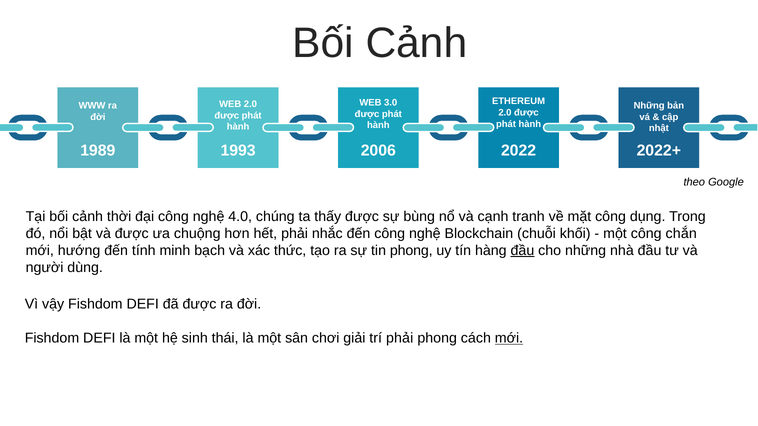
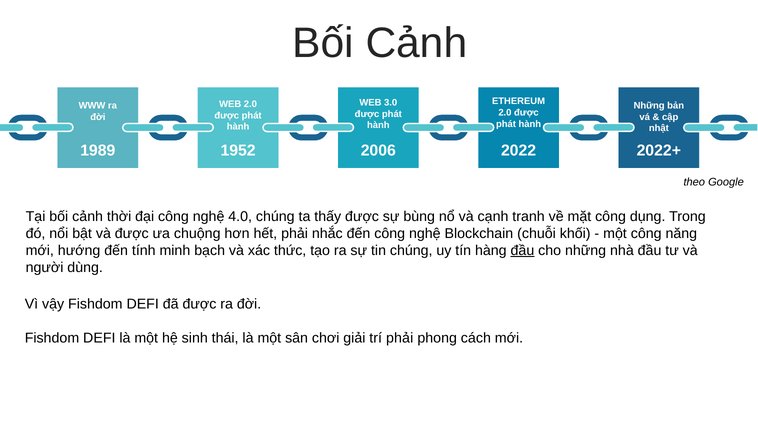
1993: 1993 -> 1952
chắn: chắn -> năng
tin phong: phong -> chúng
mới at (509, 338) underline: present -> none
